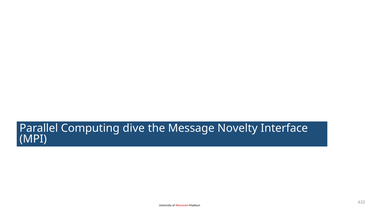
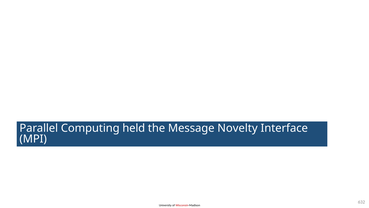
dive: dive -> held
